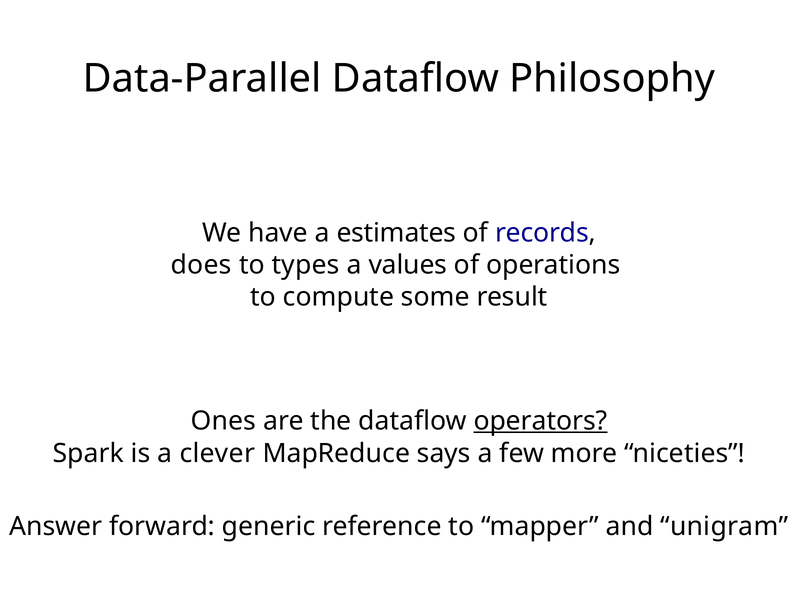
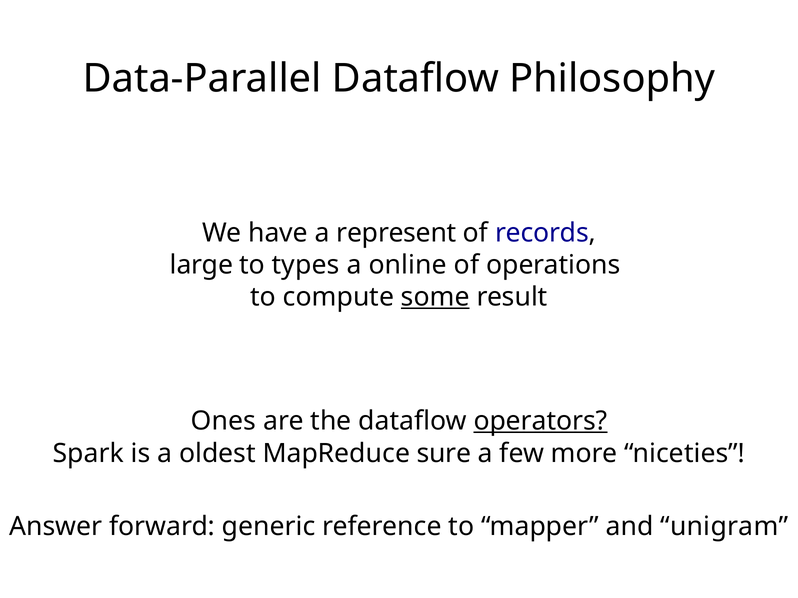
estimates: estimates -> represent
does: does -> large
values: values -> online
some underline: none -> present
clever: clever -> oldest
says: says -> sure
